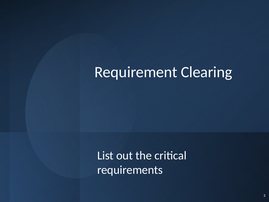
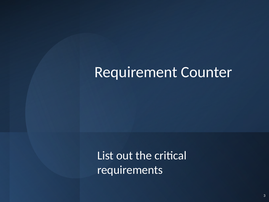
Clearing: Clearing -> Counter
